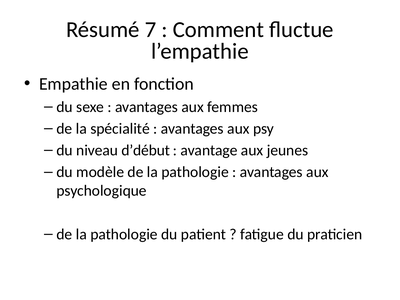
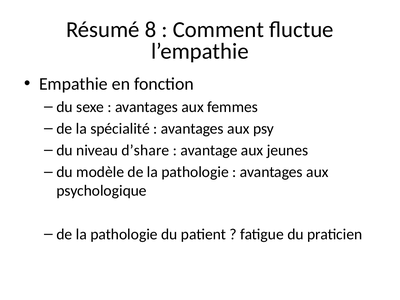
7: 7 -> 8
d’début: d’début -> d’share
